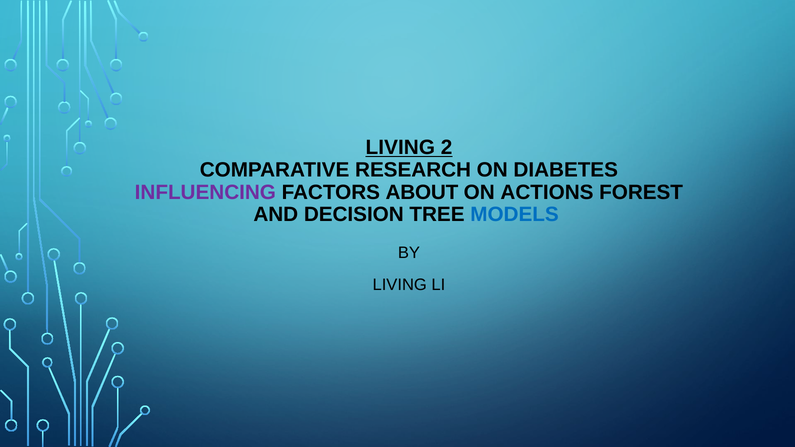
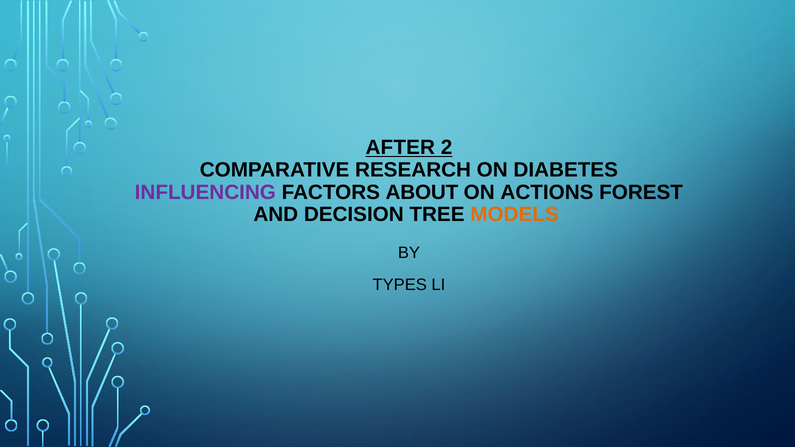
LIVING at (400, 148): LIVING -> AFTER
MODELS colour: blue -> orange
LIVING at (400, 285): LIVING -> TYPES
